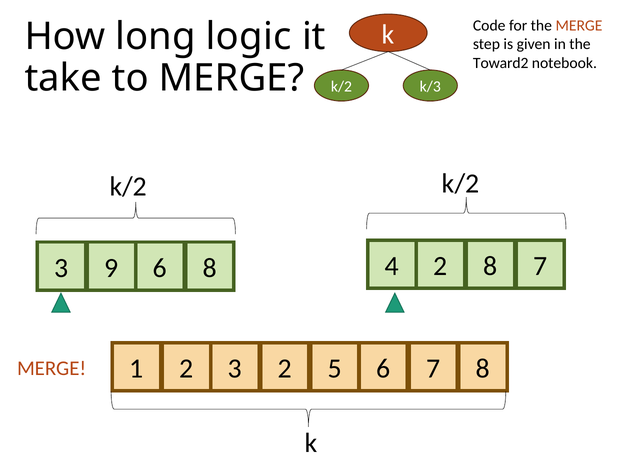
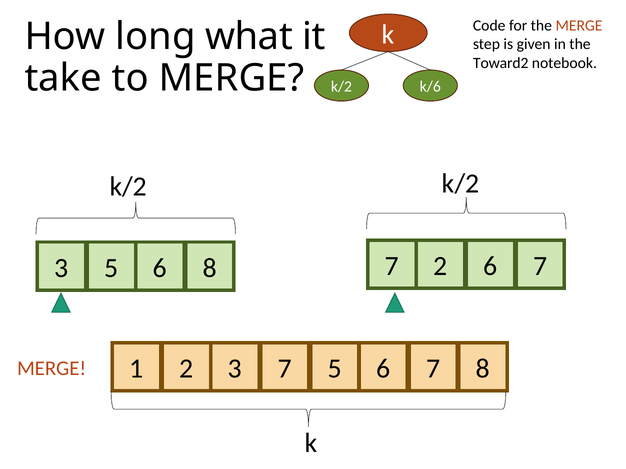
logic: logic -> what
k/3: k/3 -> k/6
3 9: 9 -> 5
8 4: 4 -> 7
2 8: 8 -> 6
3 2: 2 -> 7
